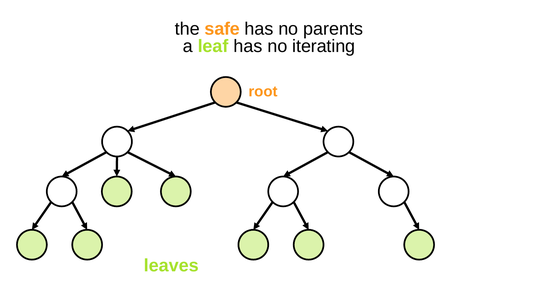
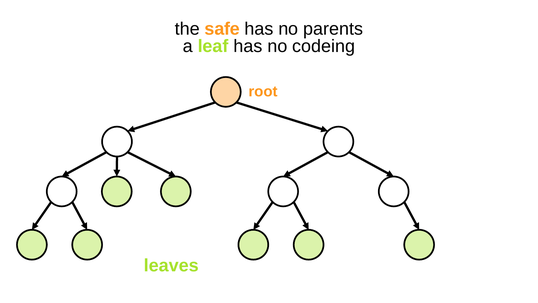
iterating: iterating -> codeing
